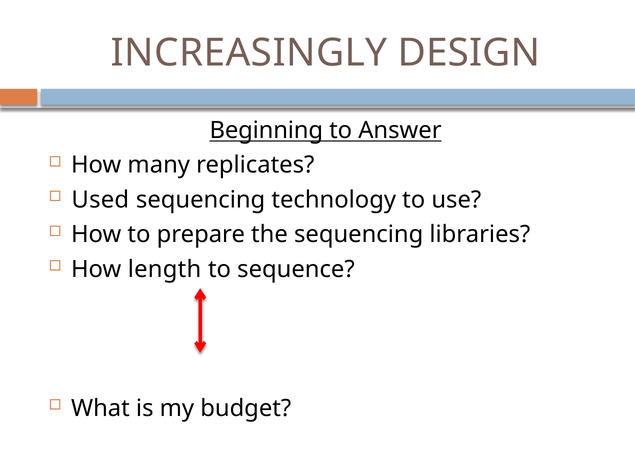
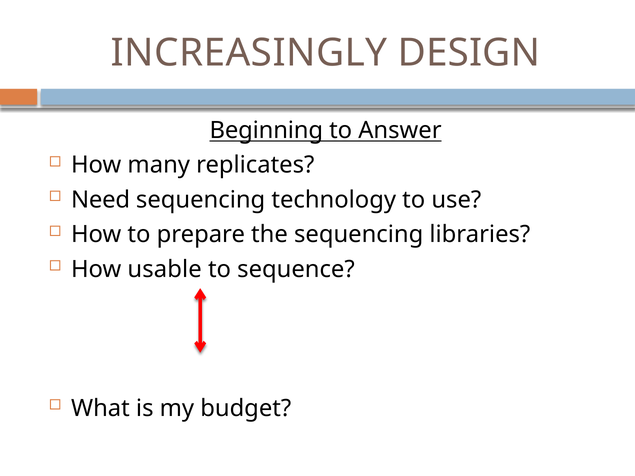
Used: Used -> Need
length: length -> usable
